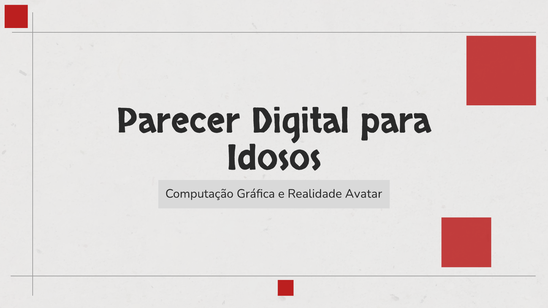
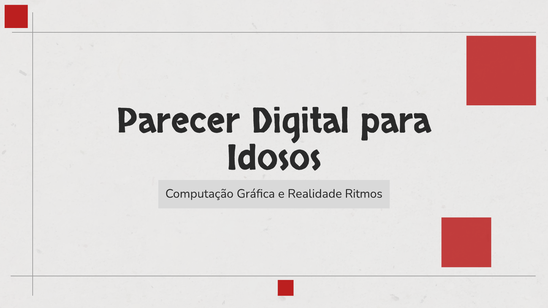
Avatar: Avatar -> Ritmos
